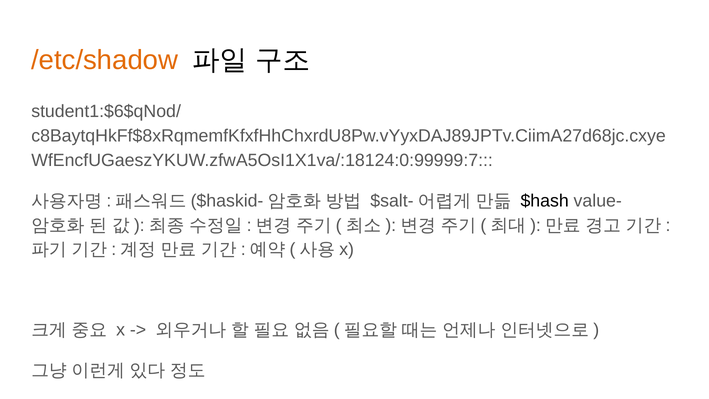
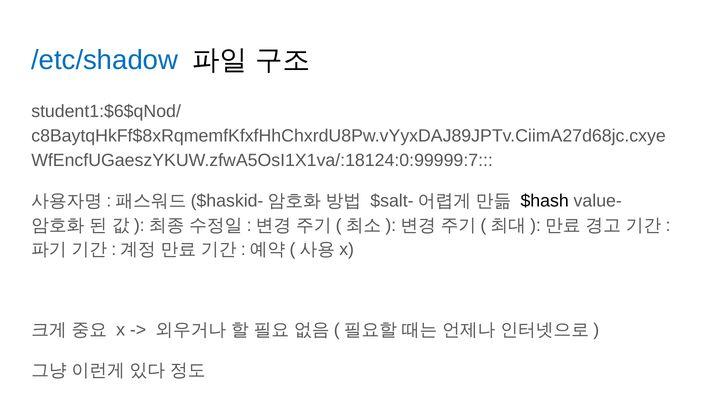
/etc/shadow colour: orange -> blue
